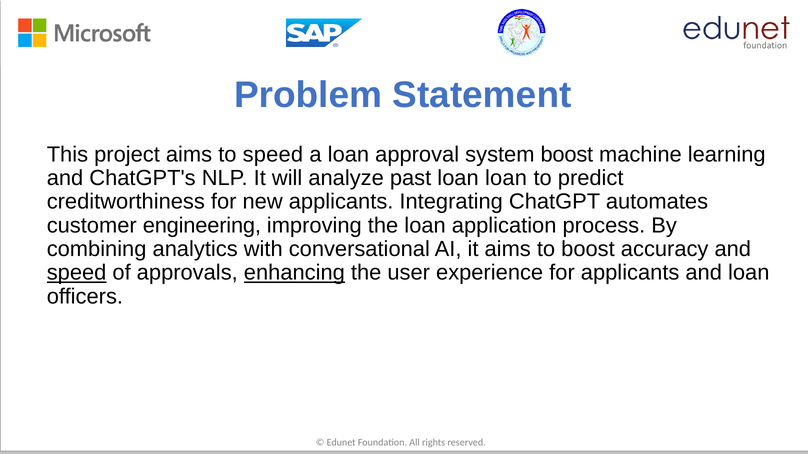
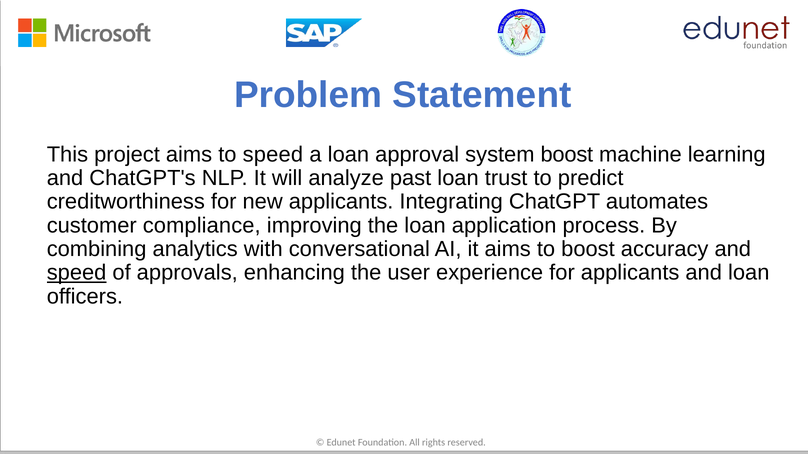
loan loan: loan -> trust
engineering: engineering -> compliance
enhancing underline: present -> none
